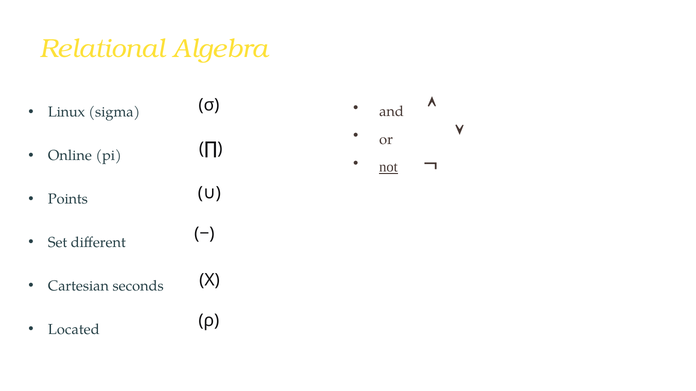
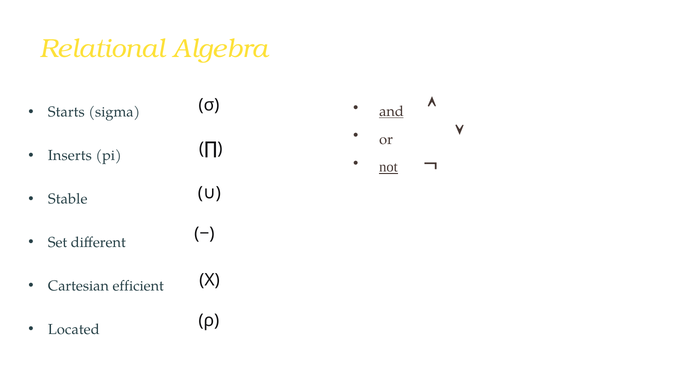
Linux: Linux -> Starts
and underline: none -> present
Online: Online -> Inserts
Points: Points -> Stable
seconds: seconds -> efficient
